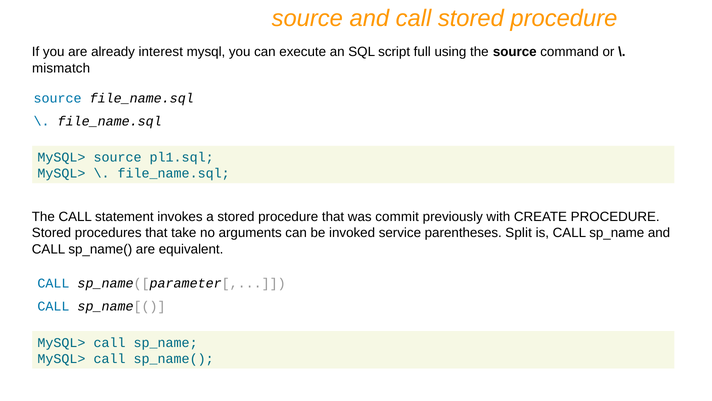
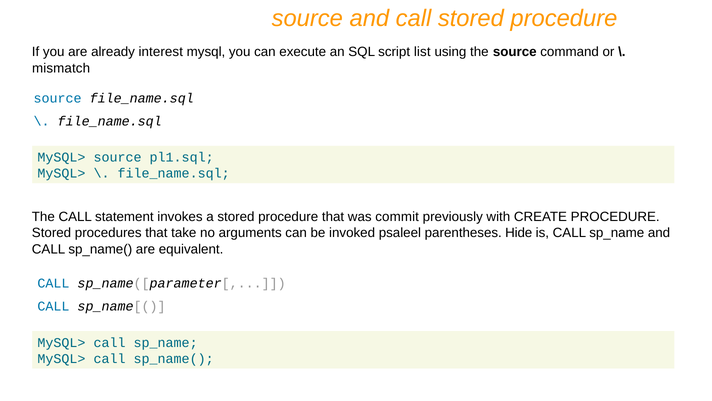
full: full -> list
service: service -> psaleel
Split: Split -> Hide
